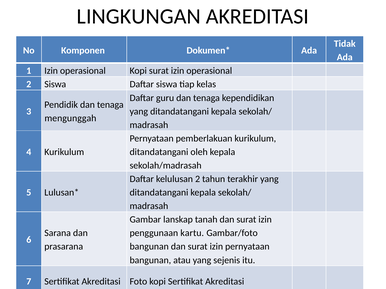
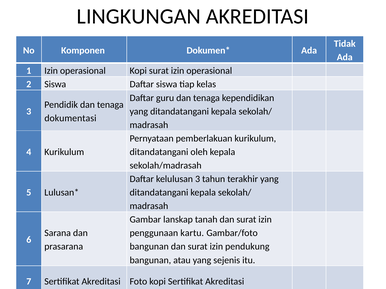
mengunggah: mengunggah -> dokumentasi
kelulusan 2: 2 -> 3
izin pernyataan: pernyataan -> pendukung
